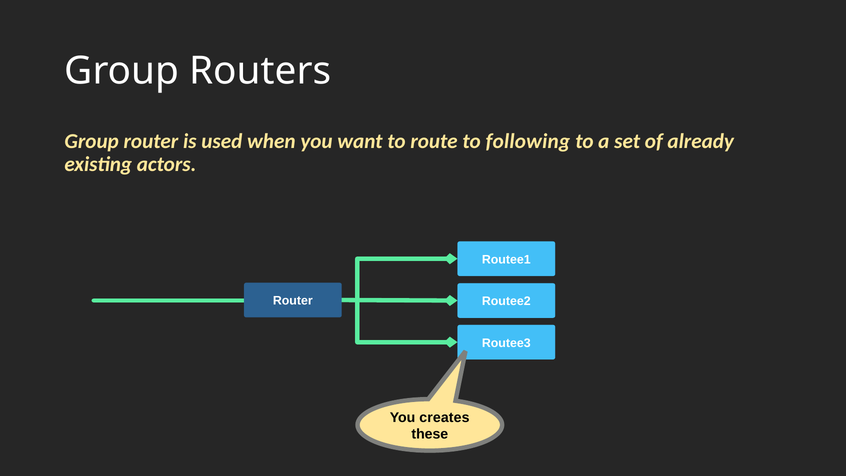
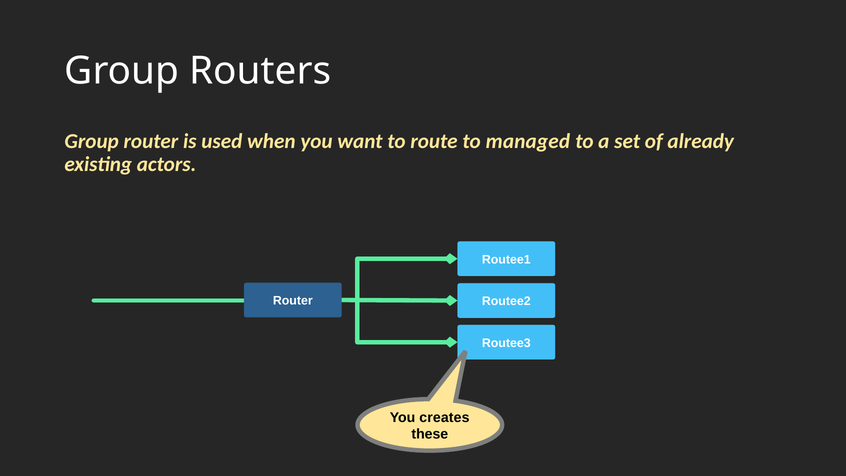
following: following -> managed
